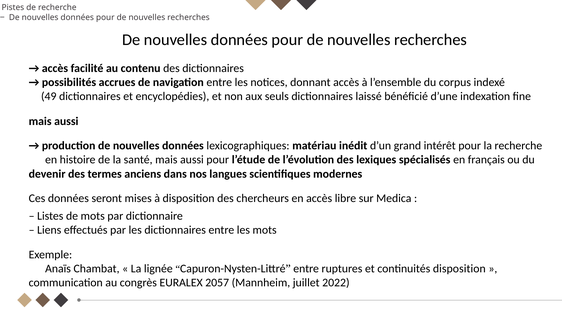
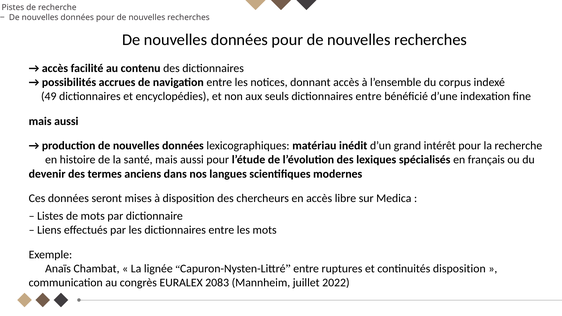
seuls dictionnaires laissé: laissé -> entre
2057: 2057 -> 2083
